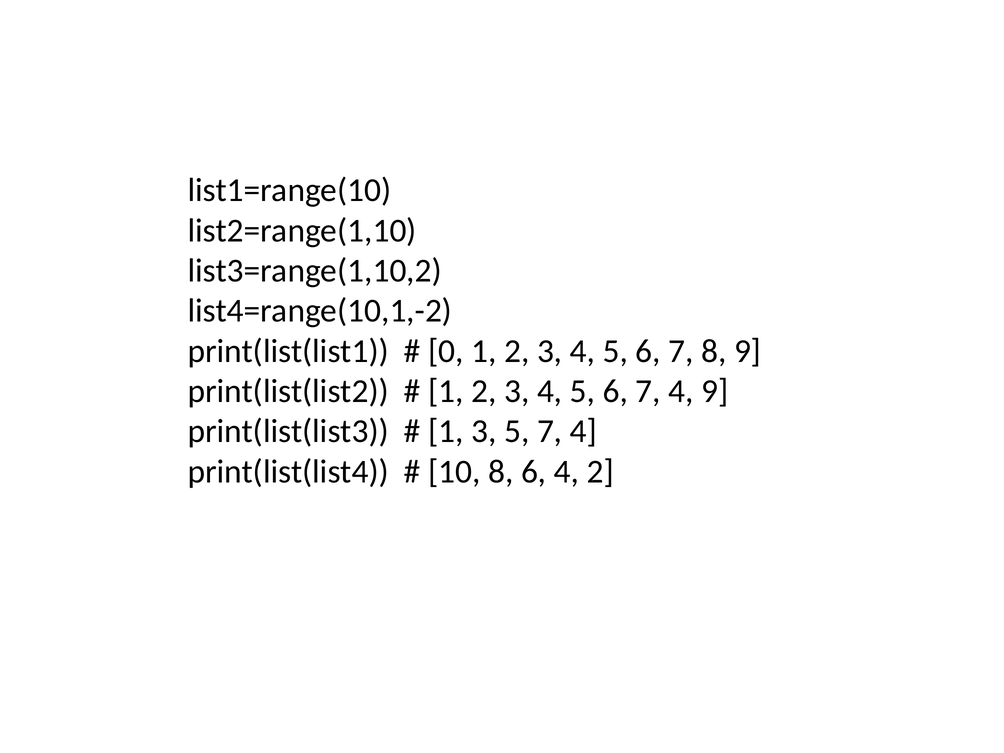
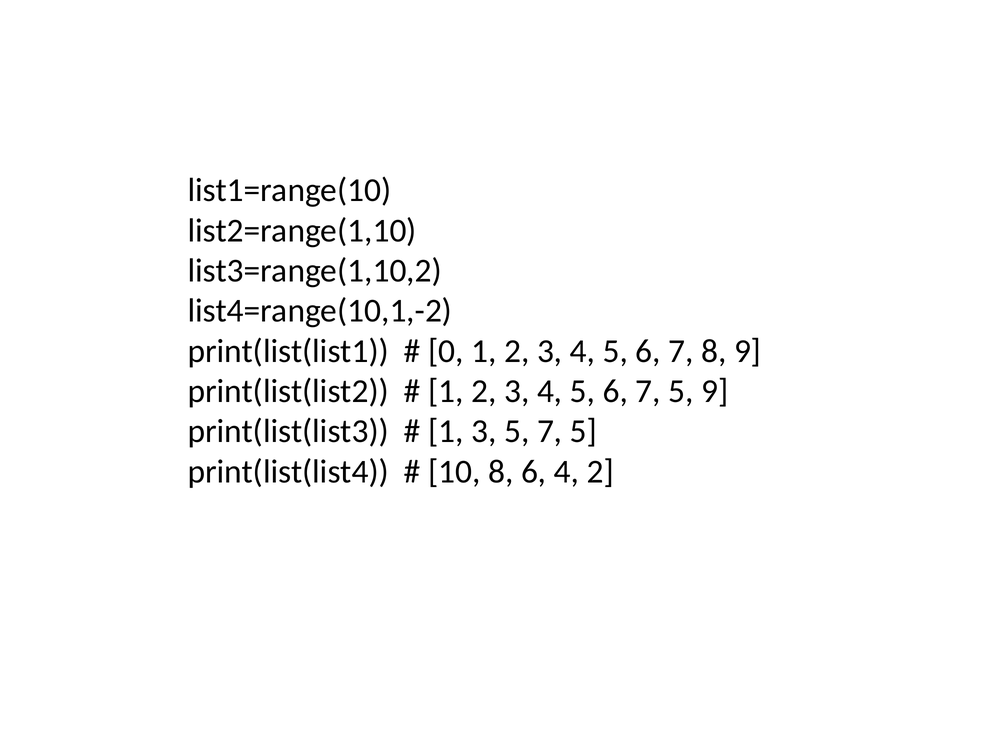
6 7 4: 4 -> 5
5 7 4: 4 -> 5
